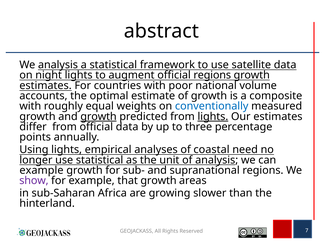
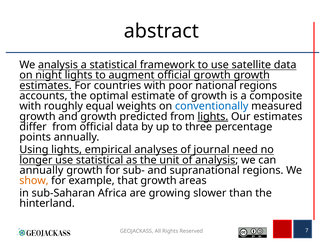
official regions: regions -> growth
national volume: volume -> regions
growth at (99, 117) underline: present -> none
coastal: coastal -> journal
example at (41, 170): example -> annually
show colour: purple -> orange
